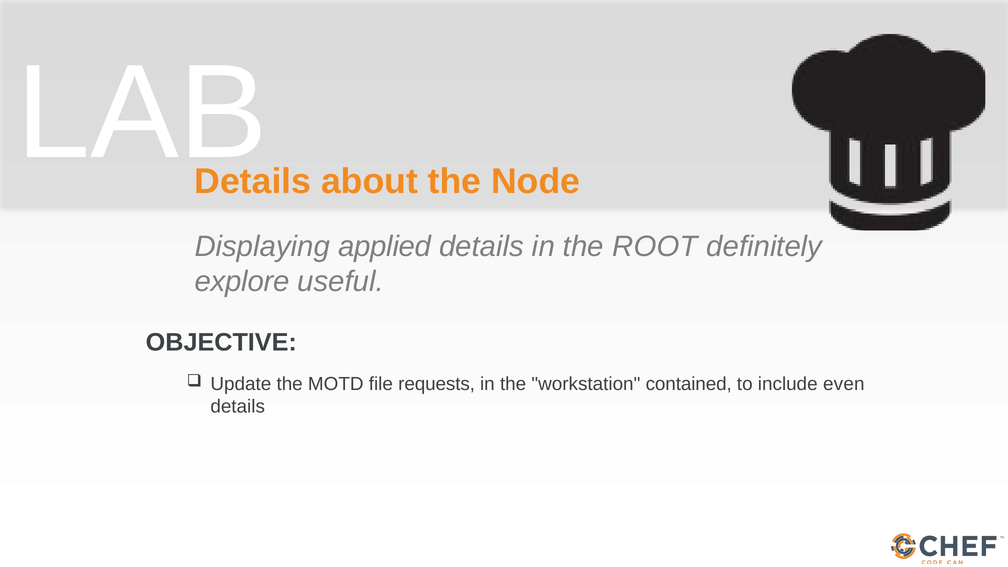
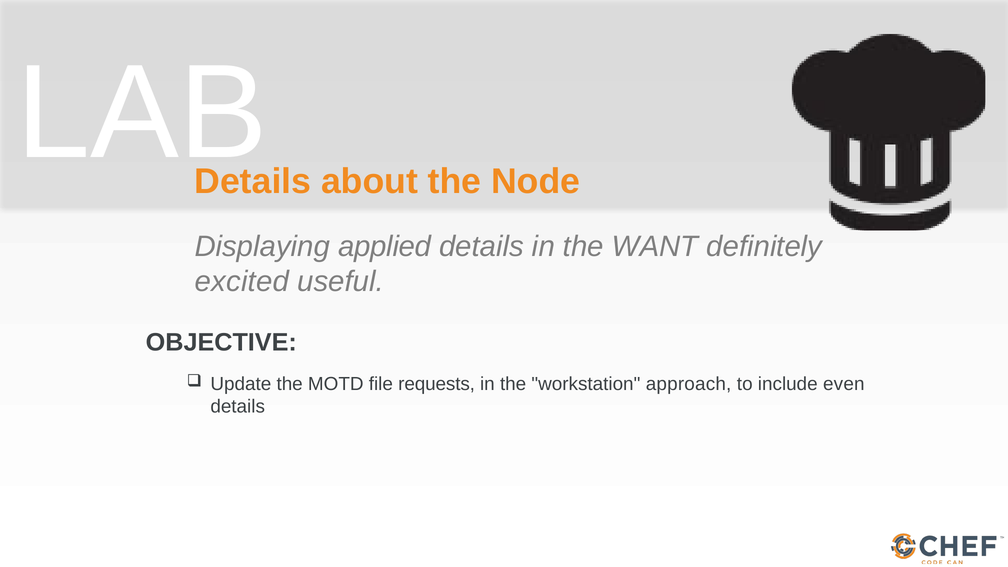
ROOT: ROOT -> WANT
explore: explore -> excited
contained: contained -> approach
